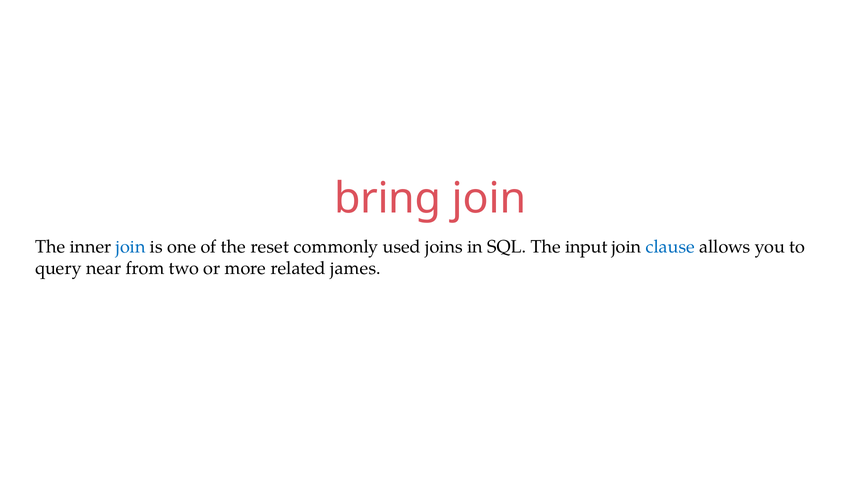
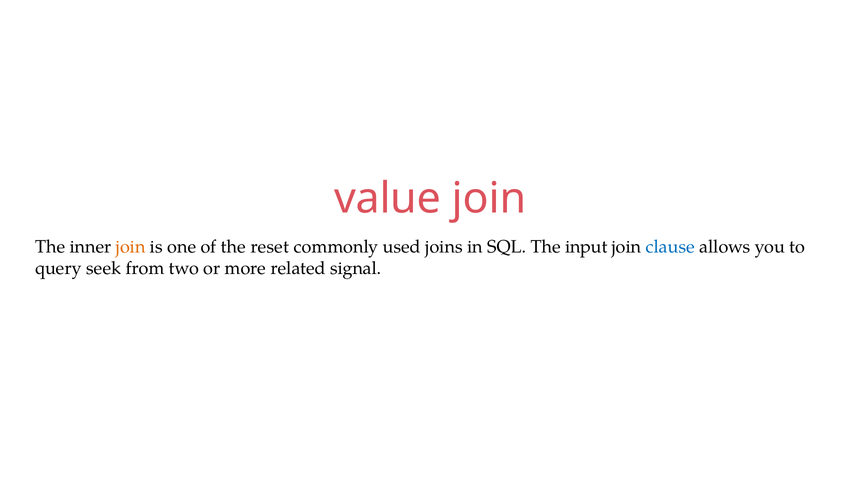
bring: bring -> value
join at (131, 247) colour: blue -> orange
near: near -> seek
james: james -> signal
